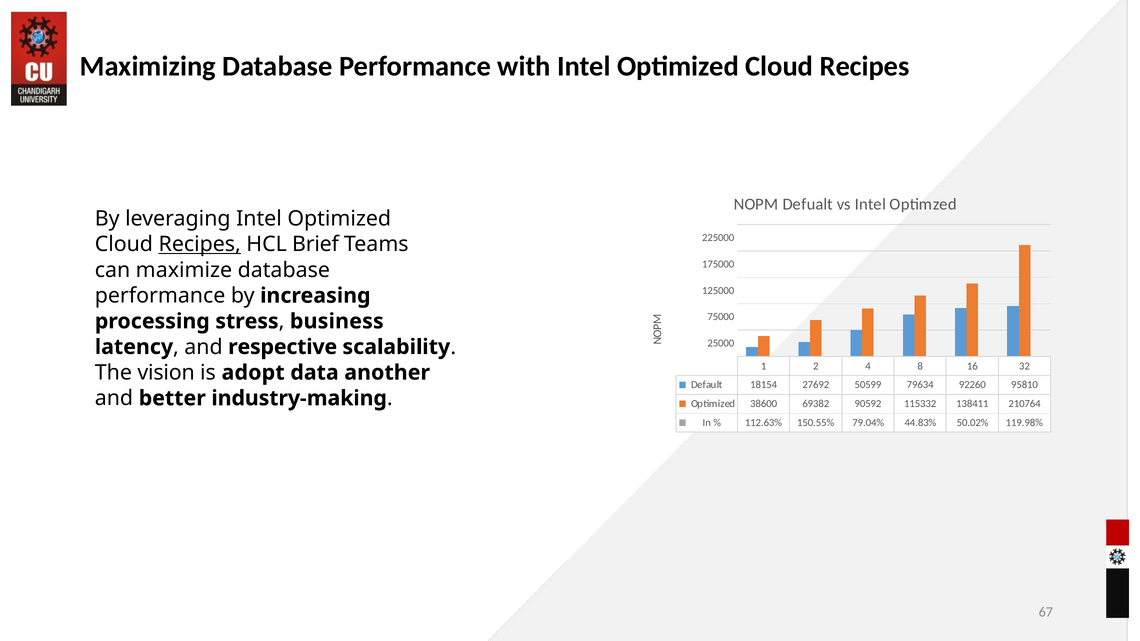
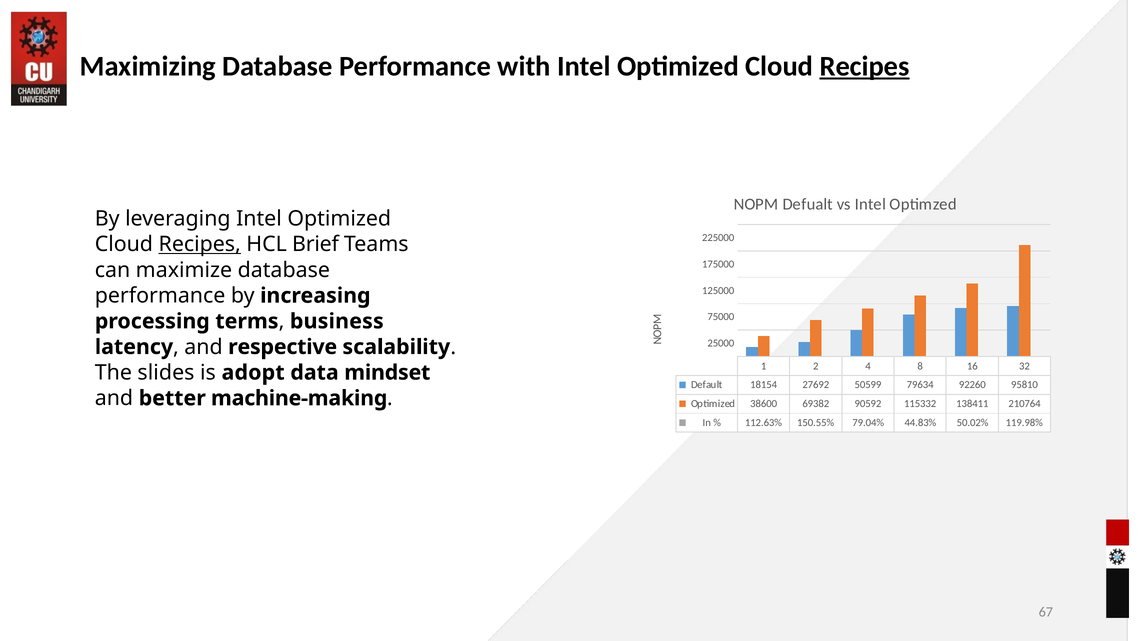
Recipes at (865, 66) underline: none -> present
stress: stress -> terms
vision: vision -> slides
another: another -> mindset
industry-making: industry-making -> machine-making
